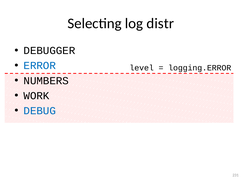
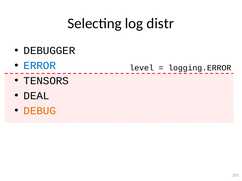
NUMBERS: NUMBERS -> TENSORS
WORK: WORK -> DEAL
DEBUG colour: blue -> orange
